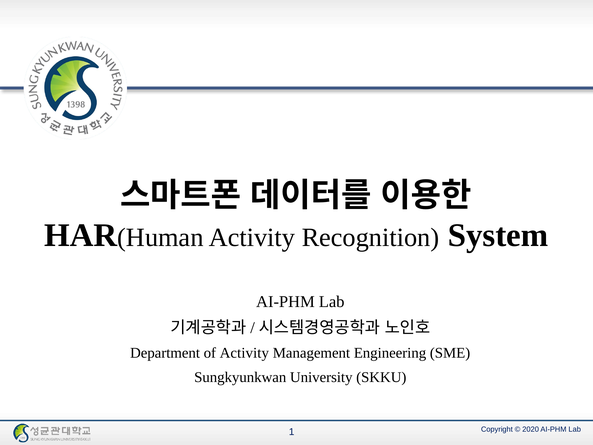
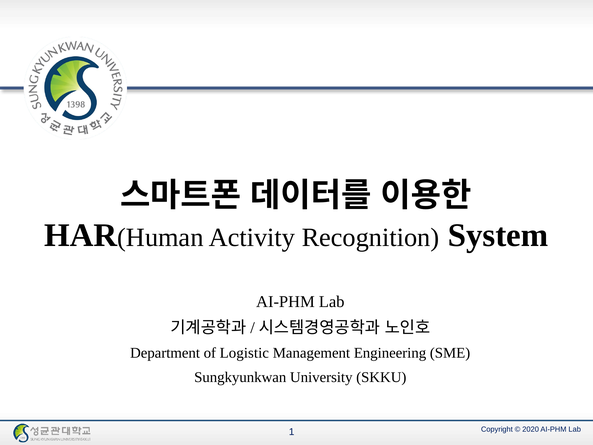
of Activity: Activity -> Logistic
